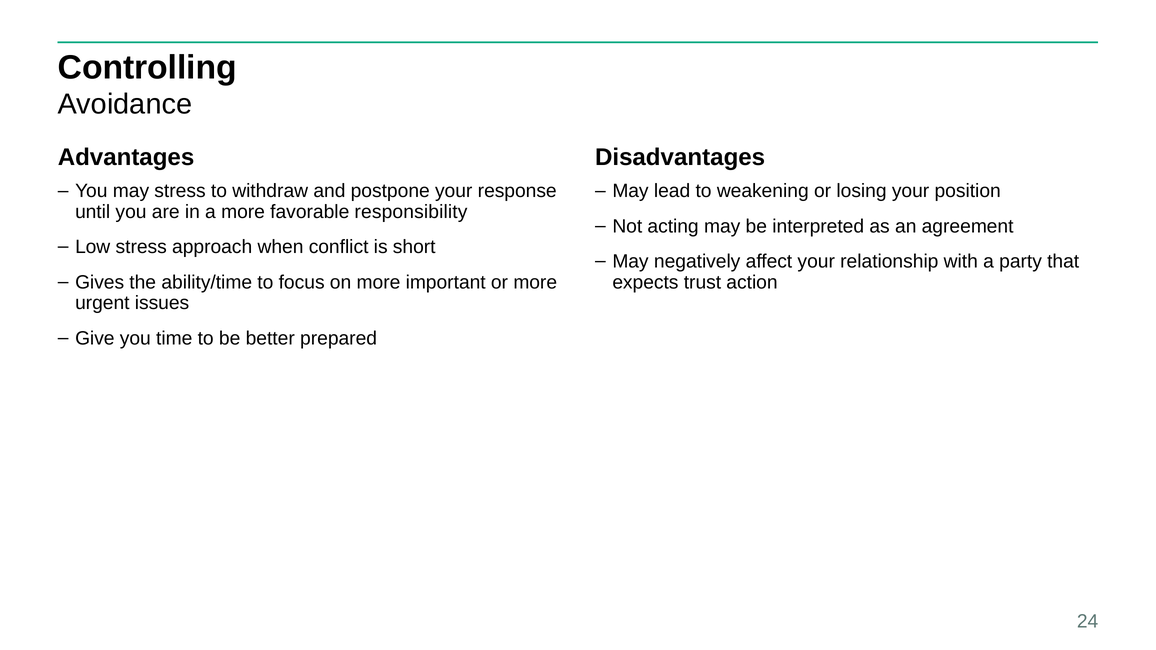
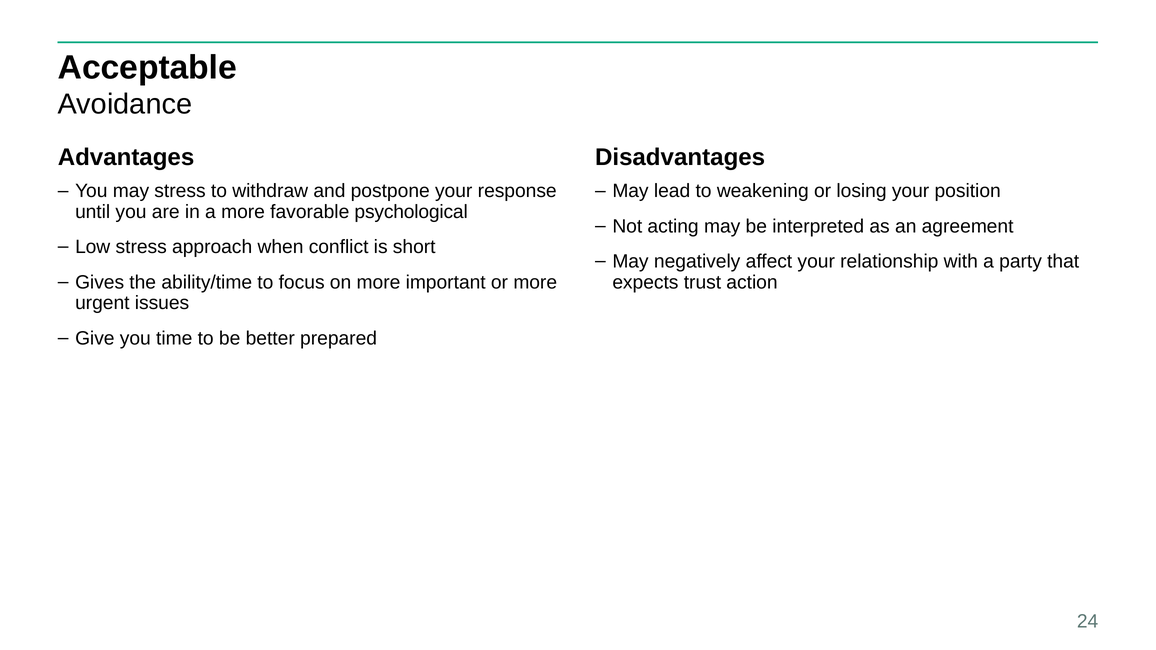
Controlling: Controlling -> Acceptable
responsibility: responsibility -> psychological
